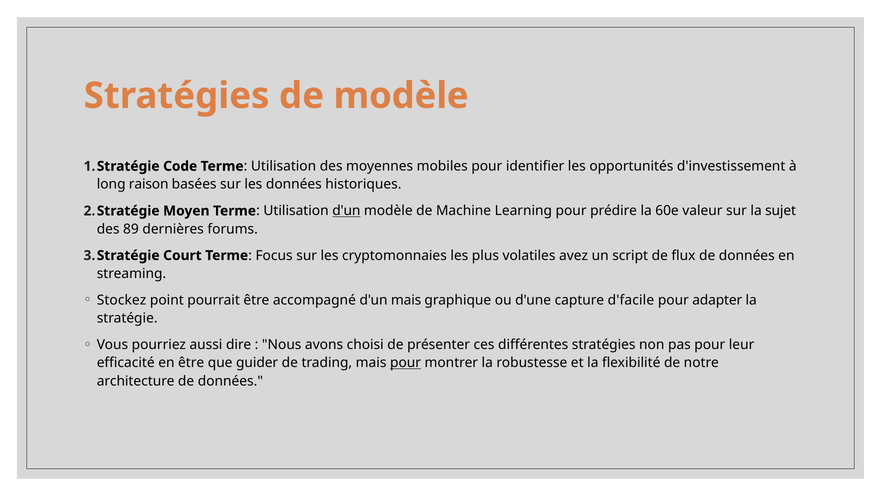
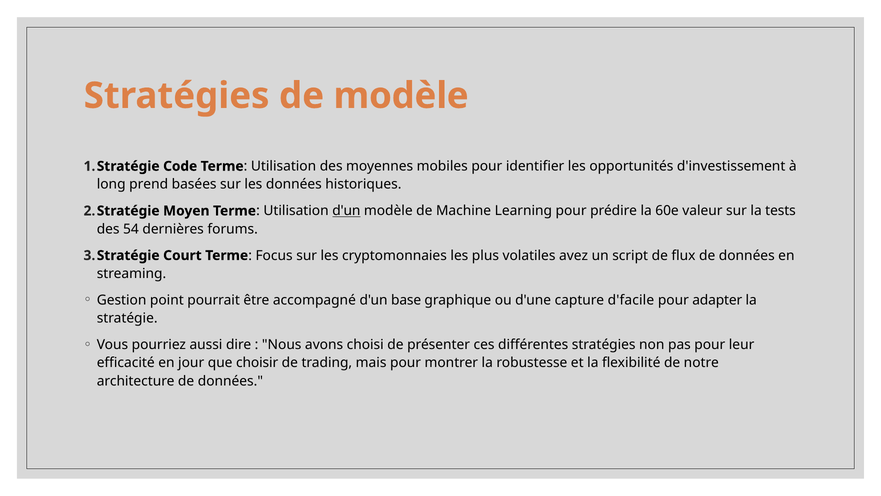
raison: raison -> prend
sujet: sujet -> tests
89: 89 -> 54
Stockez: Stockez -> Gestion
d'un mais: mais -> base
en être: être -> jour
guider: guider -> choisir
pour at (406, 363) underline: present -> none
